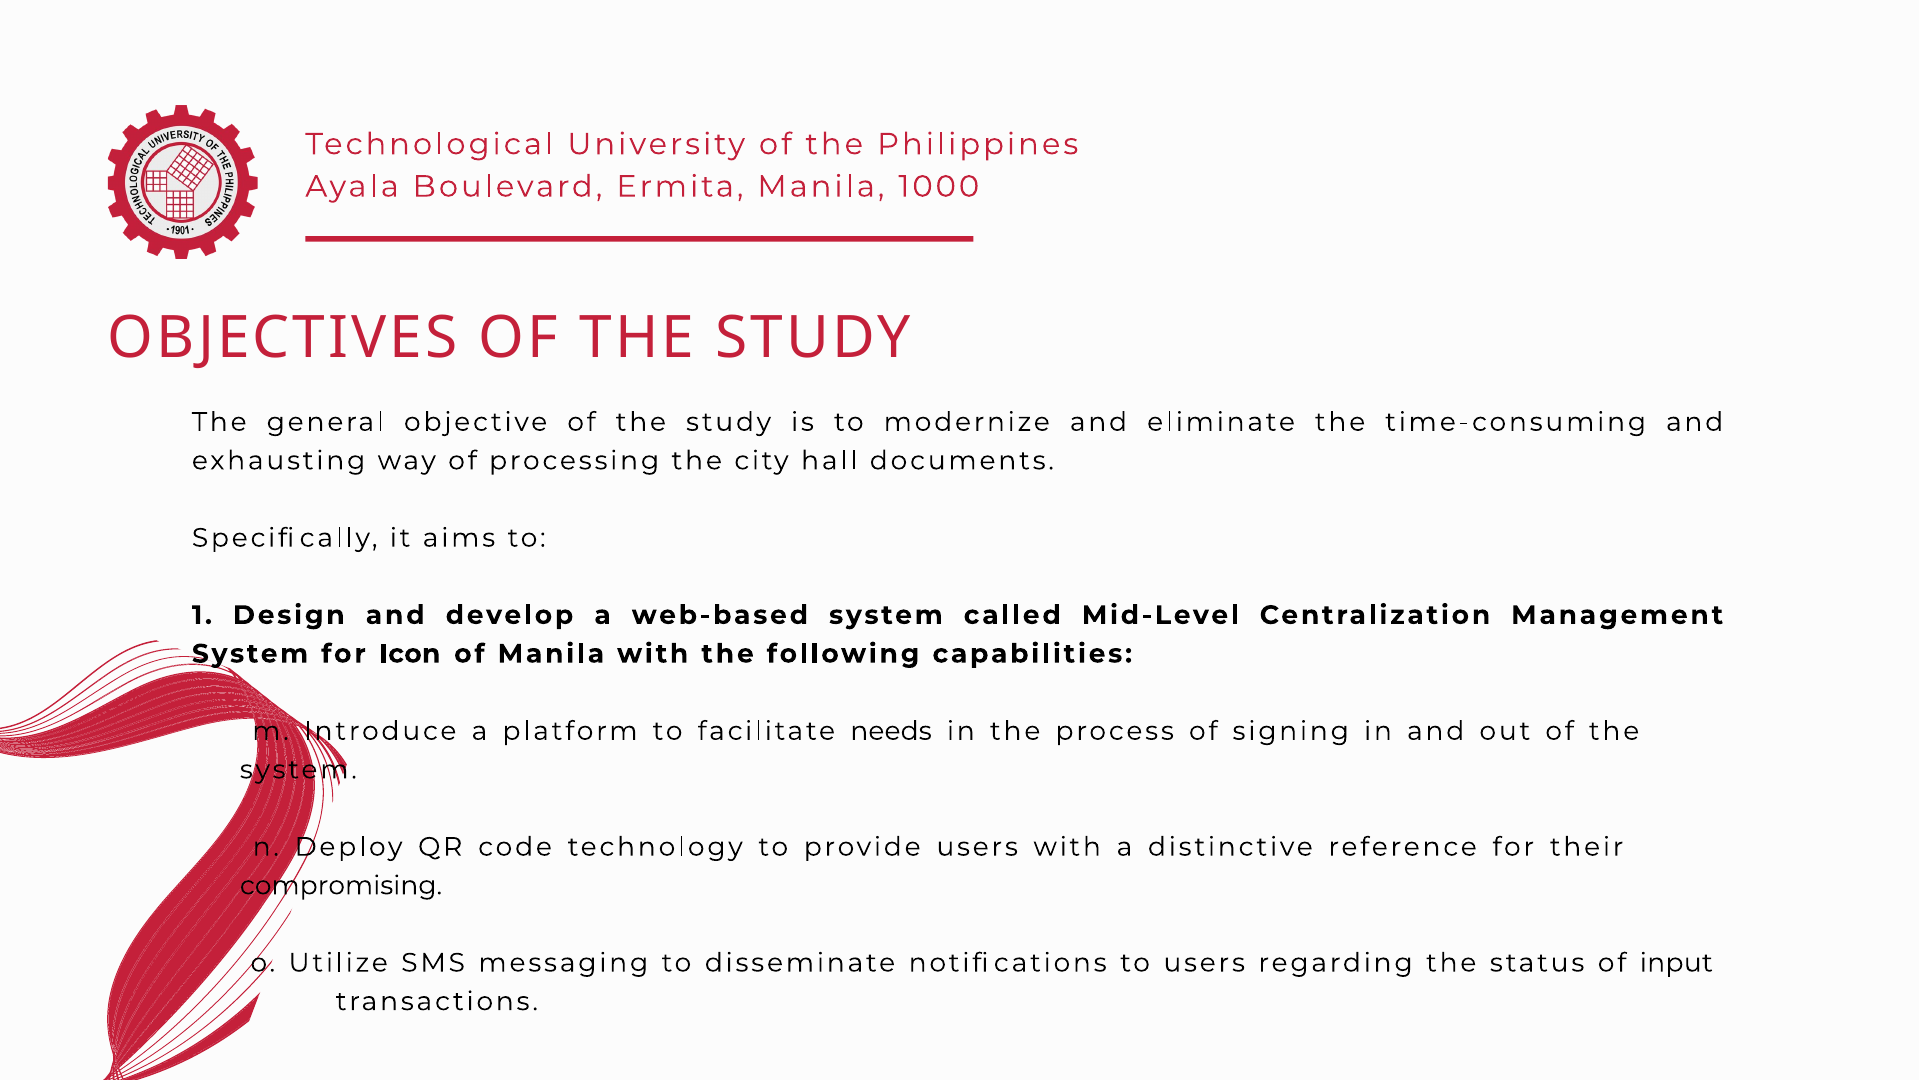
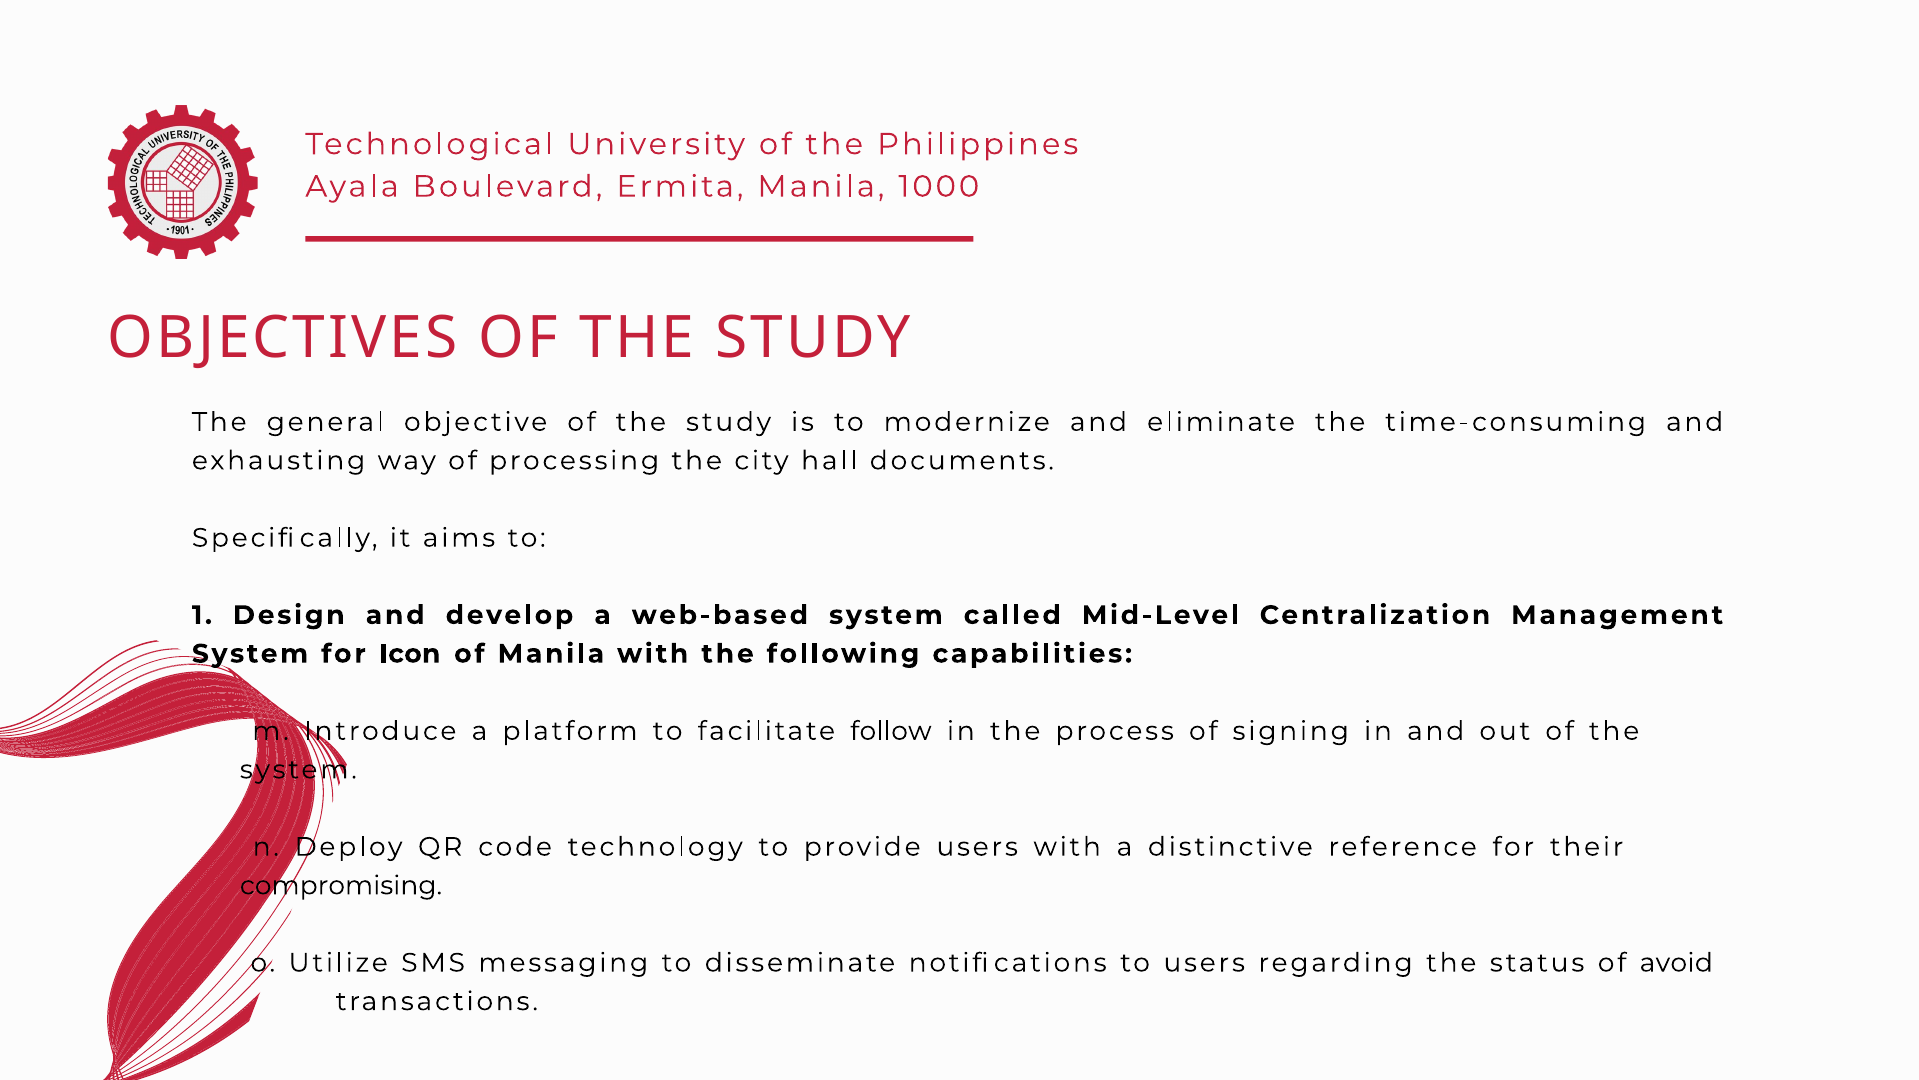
needs: needs -> follow
input: input -> avoid
